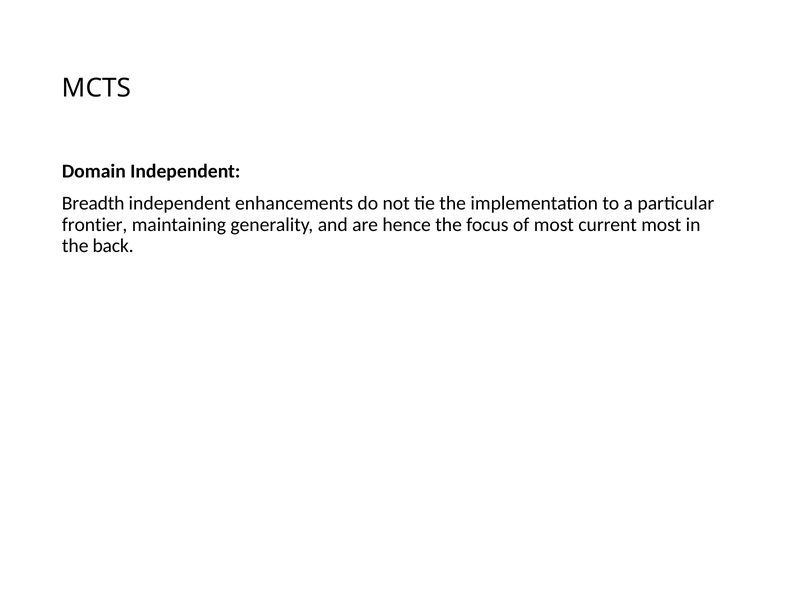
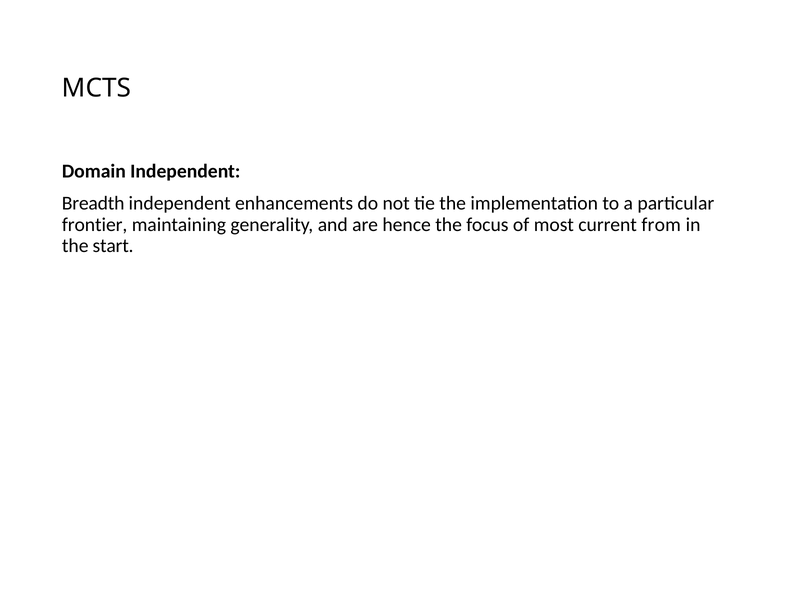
current most: most -> from
back: back -> start
